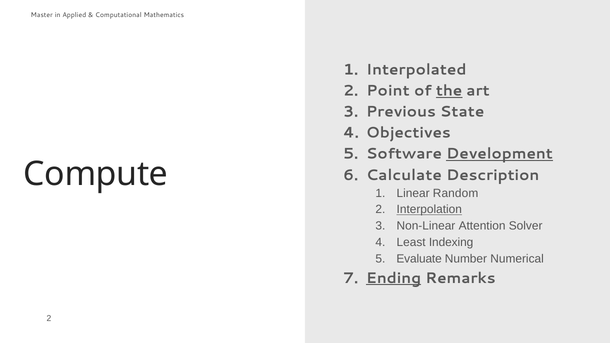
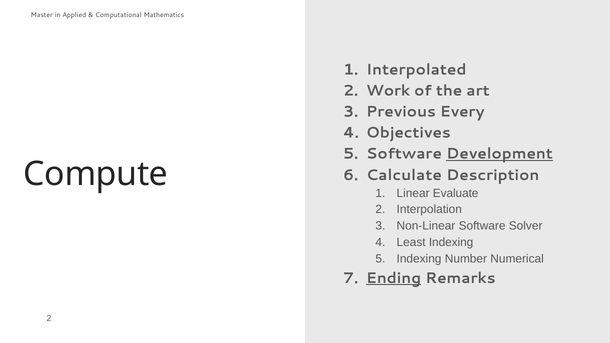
Point: Point -> Work
the underline: present -> none
State: State -> Every
Random: Random -> Evaluate
Interpolation underline: present -> none
Non-Linear Attention: Attention -> Software
Evaluate at (419, 259): Evaluate -> Indexing
